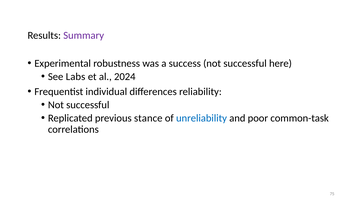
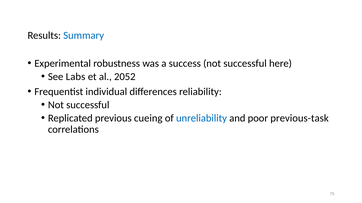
Summary colour: purple -> blue
2024: 2024 -> 2052
stance: stance -> cueing
common-task: common-task -> previous-task
